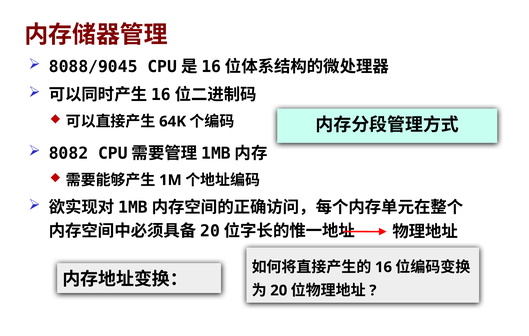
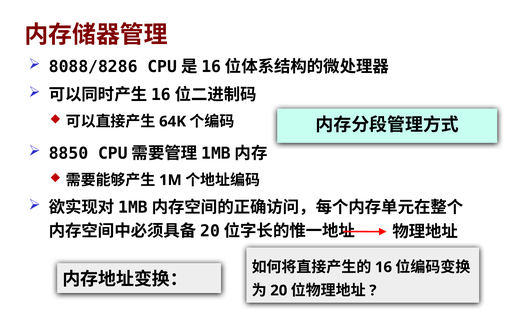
8088/9045: 8088/9045 -> 8088/8286
8082: 8082 -> 8850
